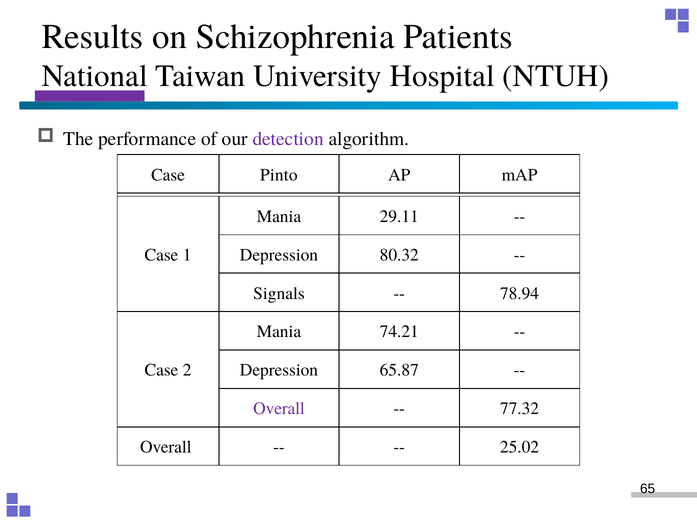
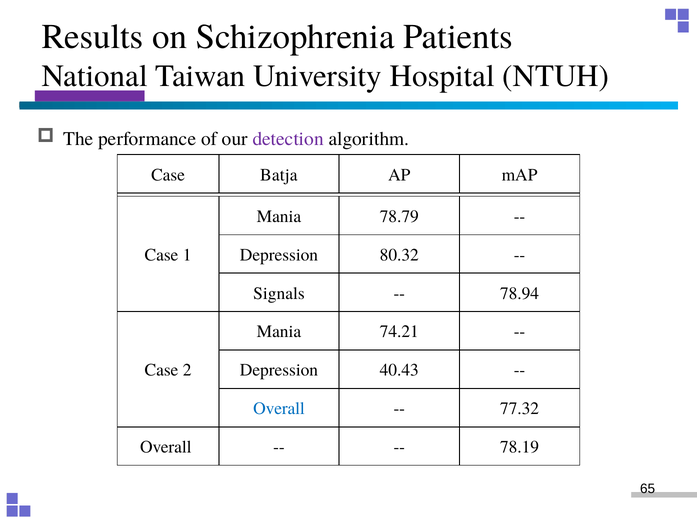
Pinto: Pinto -> Batja
29.11: 29.11 -> 78.79
65.87: 65.87 -> 40.43
Overall at (279, 408) colour: purple -> blue
25.02: 25.02 -> 78.19
